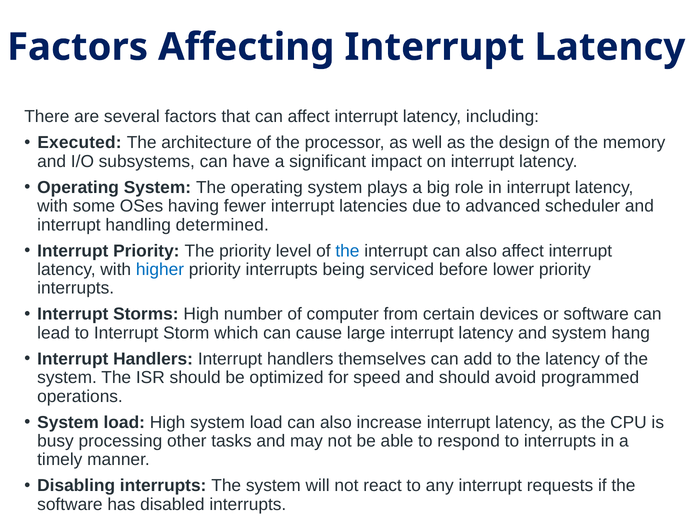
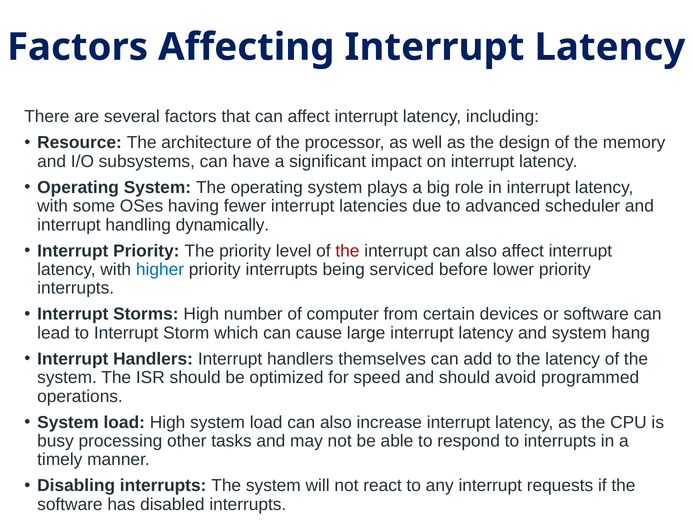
Executed: Executed -> Resource
determined: determined -> dynamically
the at (347, 251) colour: blue -> red
